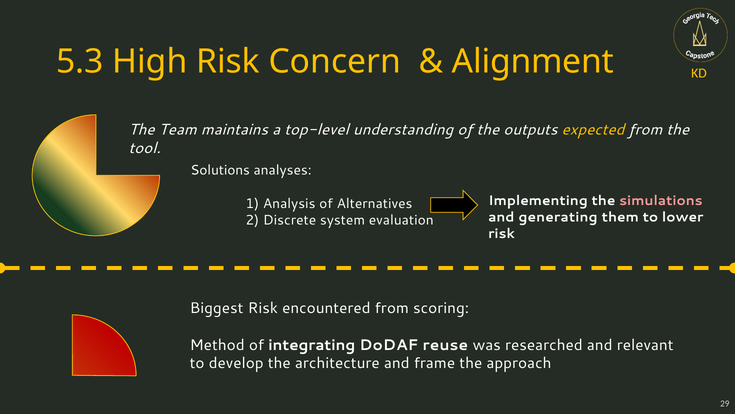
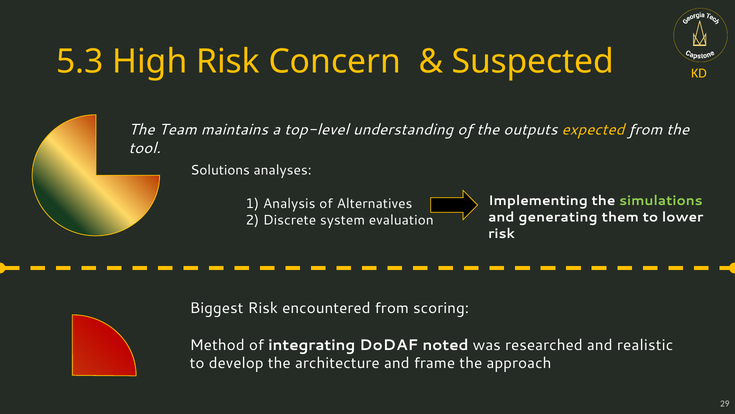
Alignment: Alignment -> Suspected
simulations colour: pink -> light green
reuse: reuse -> noted
relevant: relevant -> realistic
